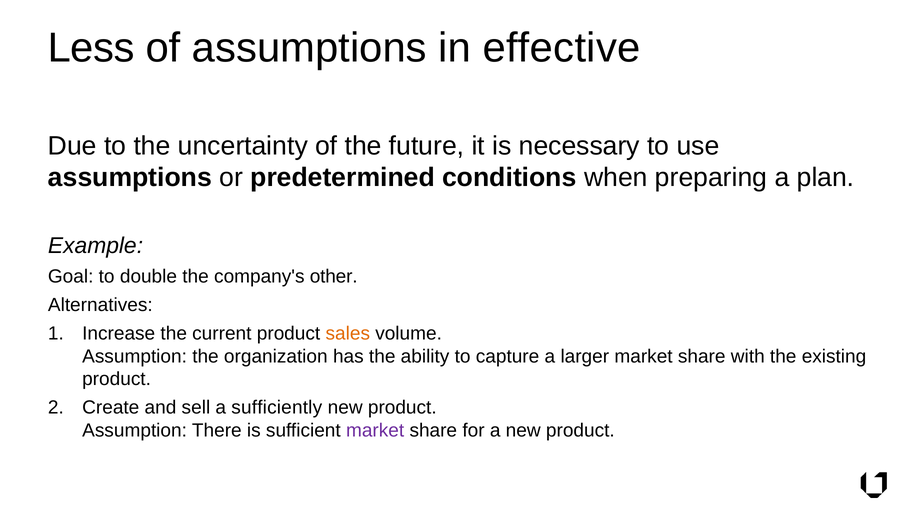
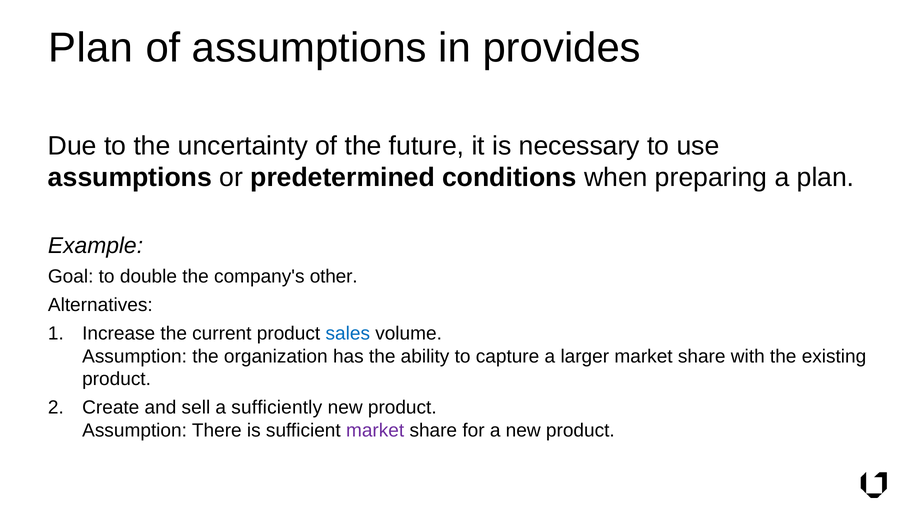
Less at (91, 48): Less -> Plan
effective: effective -> provides
sales colour: orange -> blue
